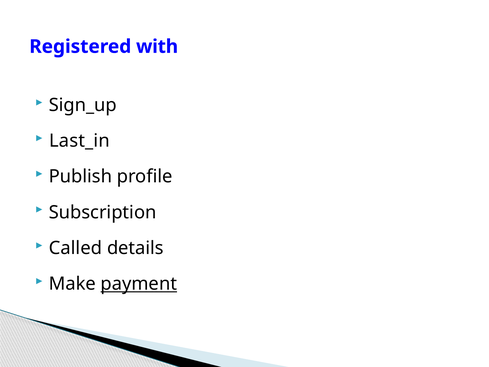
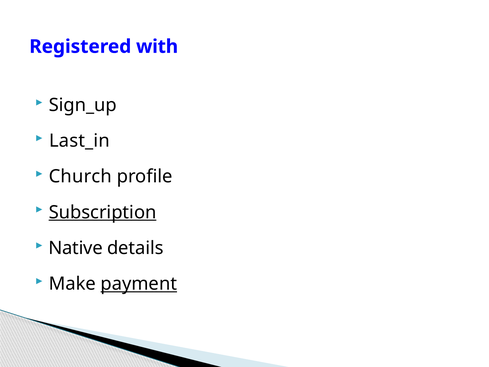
Publish: Publish -> Church
Subscription underline: none -> present
Called: Called -> Native
